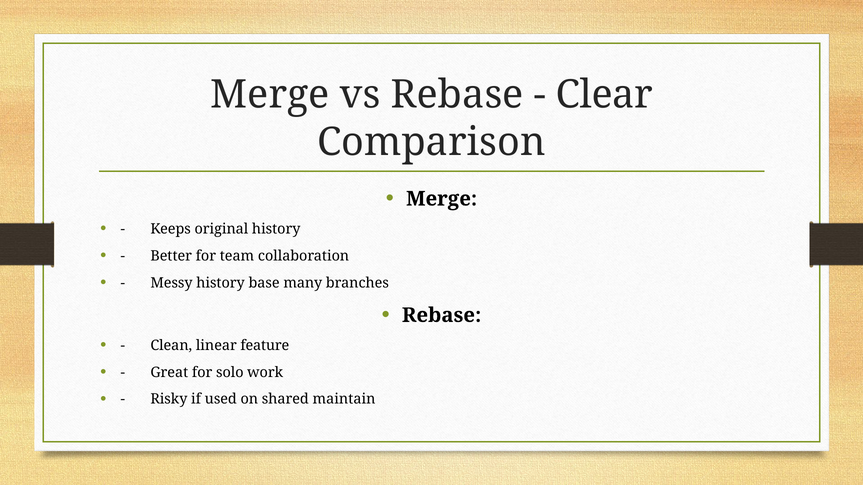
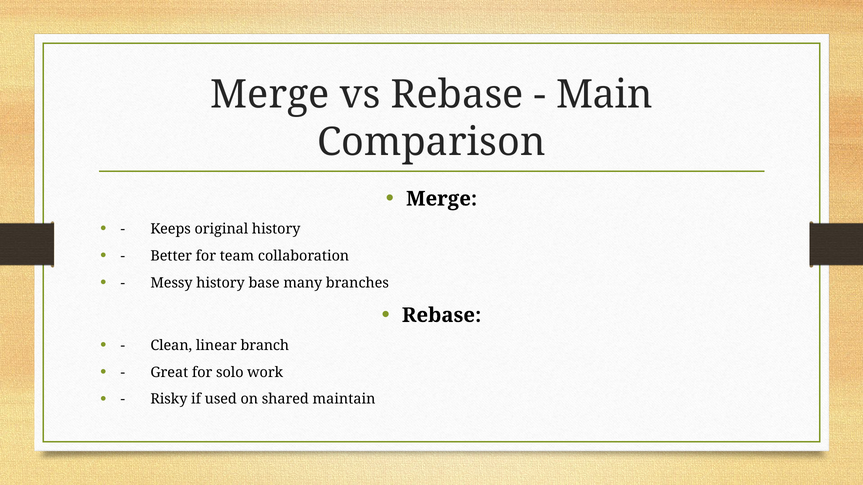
Clear: Clear -> Main
feature: feature -> branch
